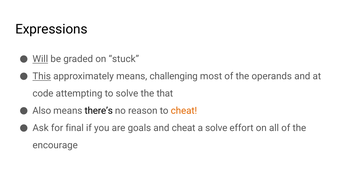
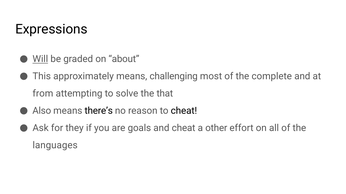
stuck: stuck -> about
This underline: present -> none
operands: operands -> complete
code: code -> from
cheat at (184, 111) colour: orange -> black
final: final -> they
a solve: solve -> other
encourage: encourage -> languages
